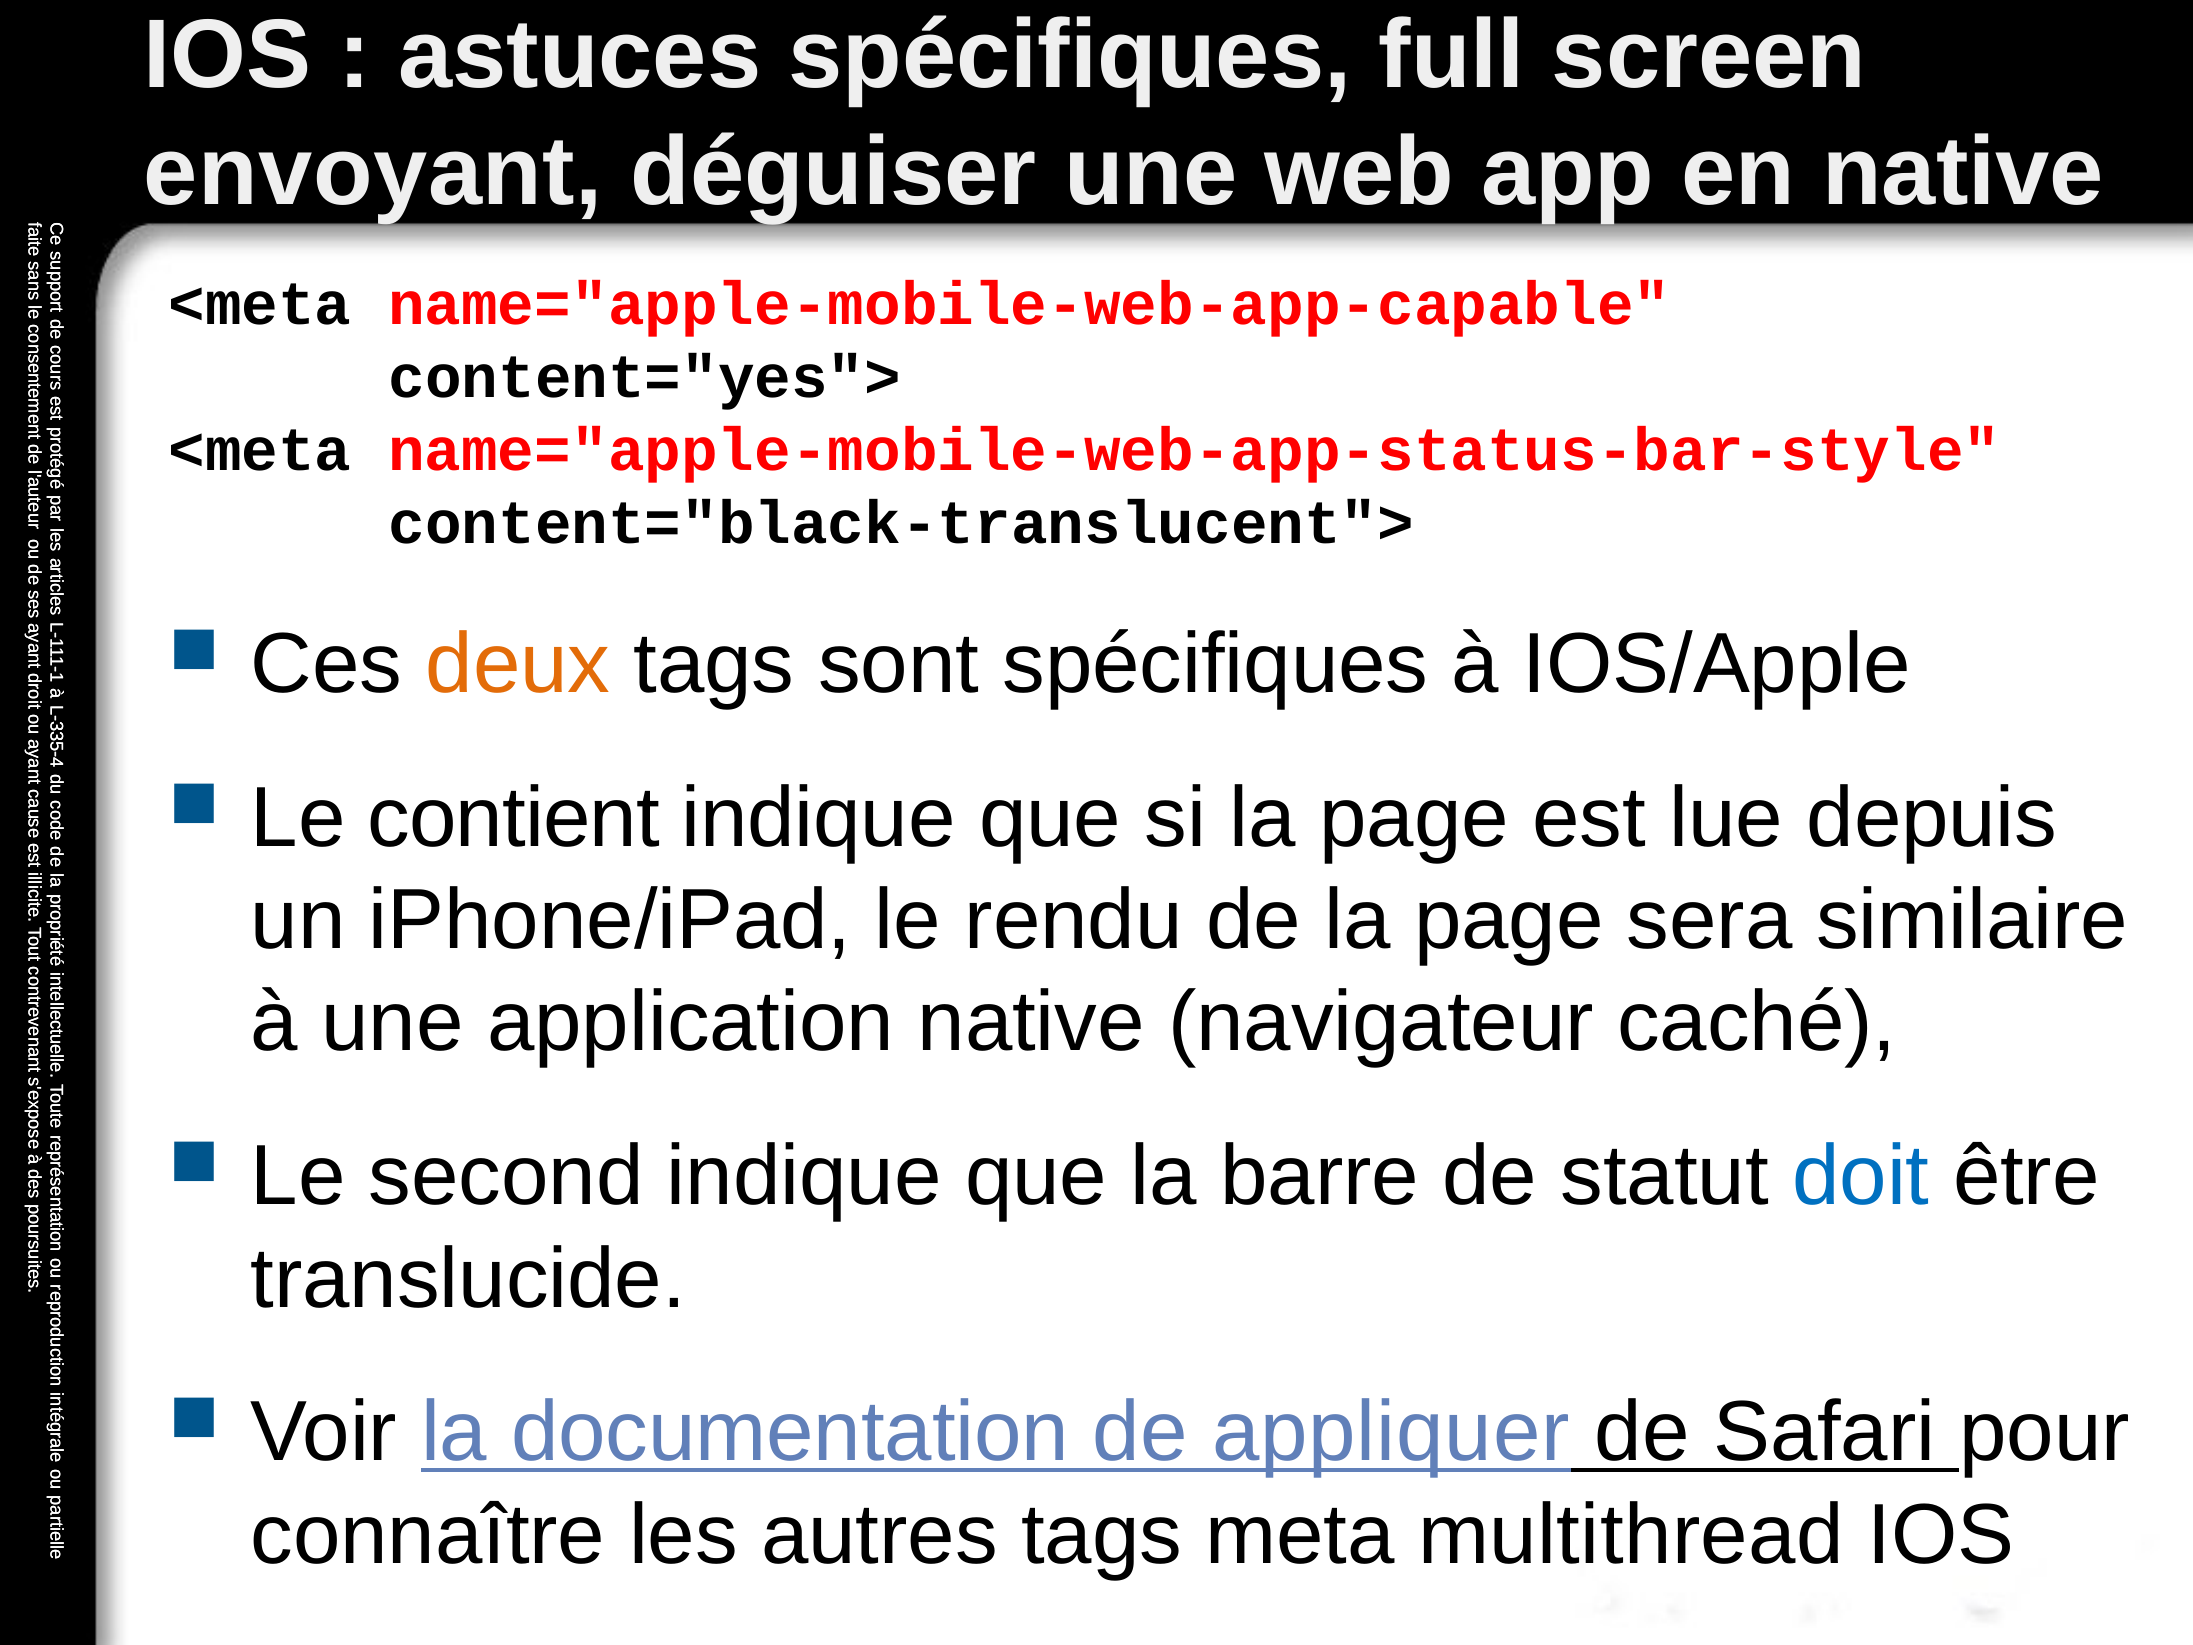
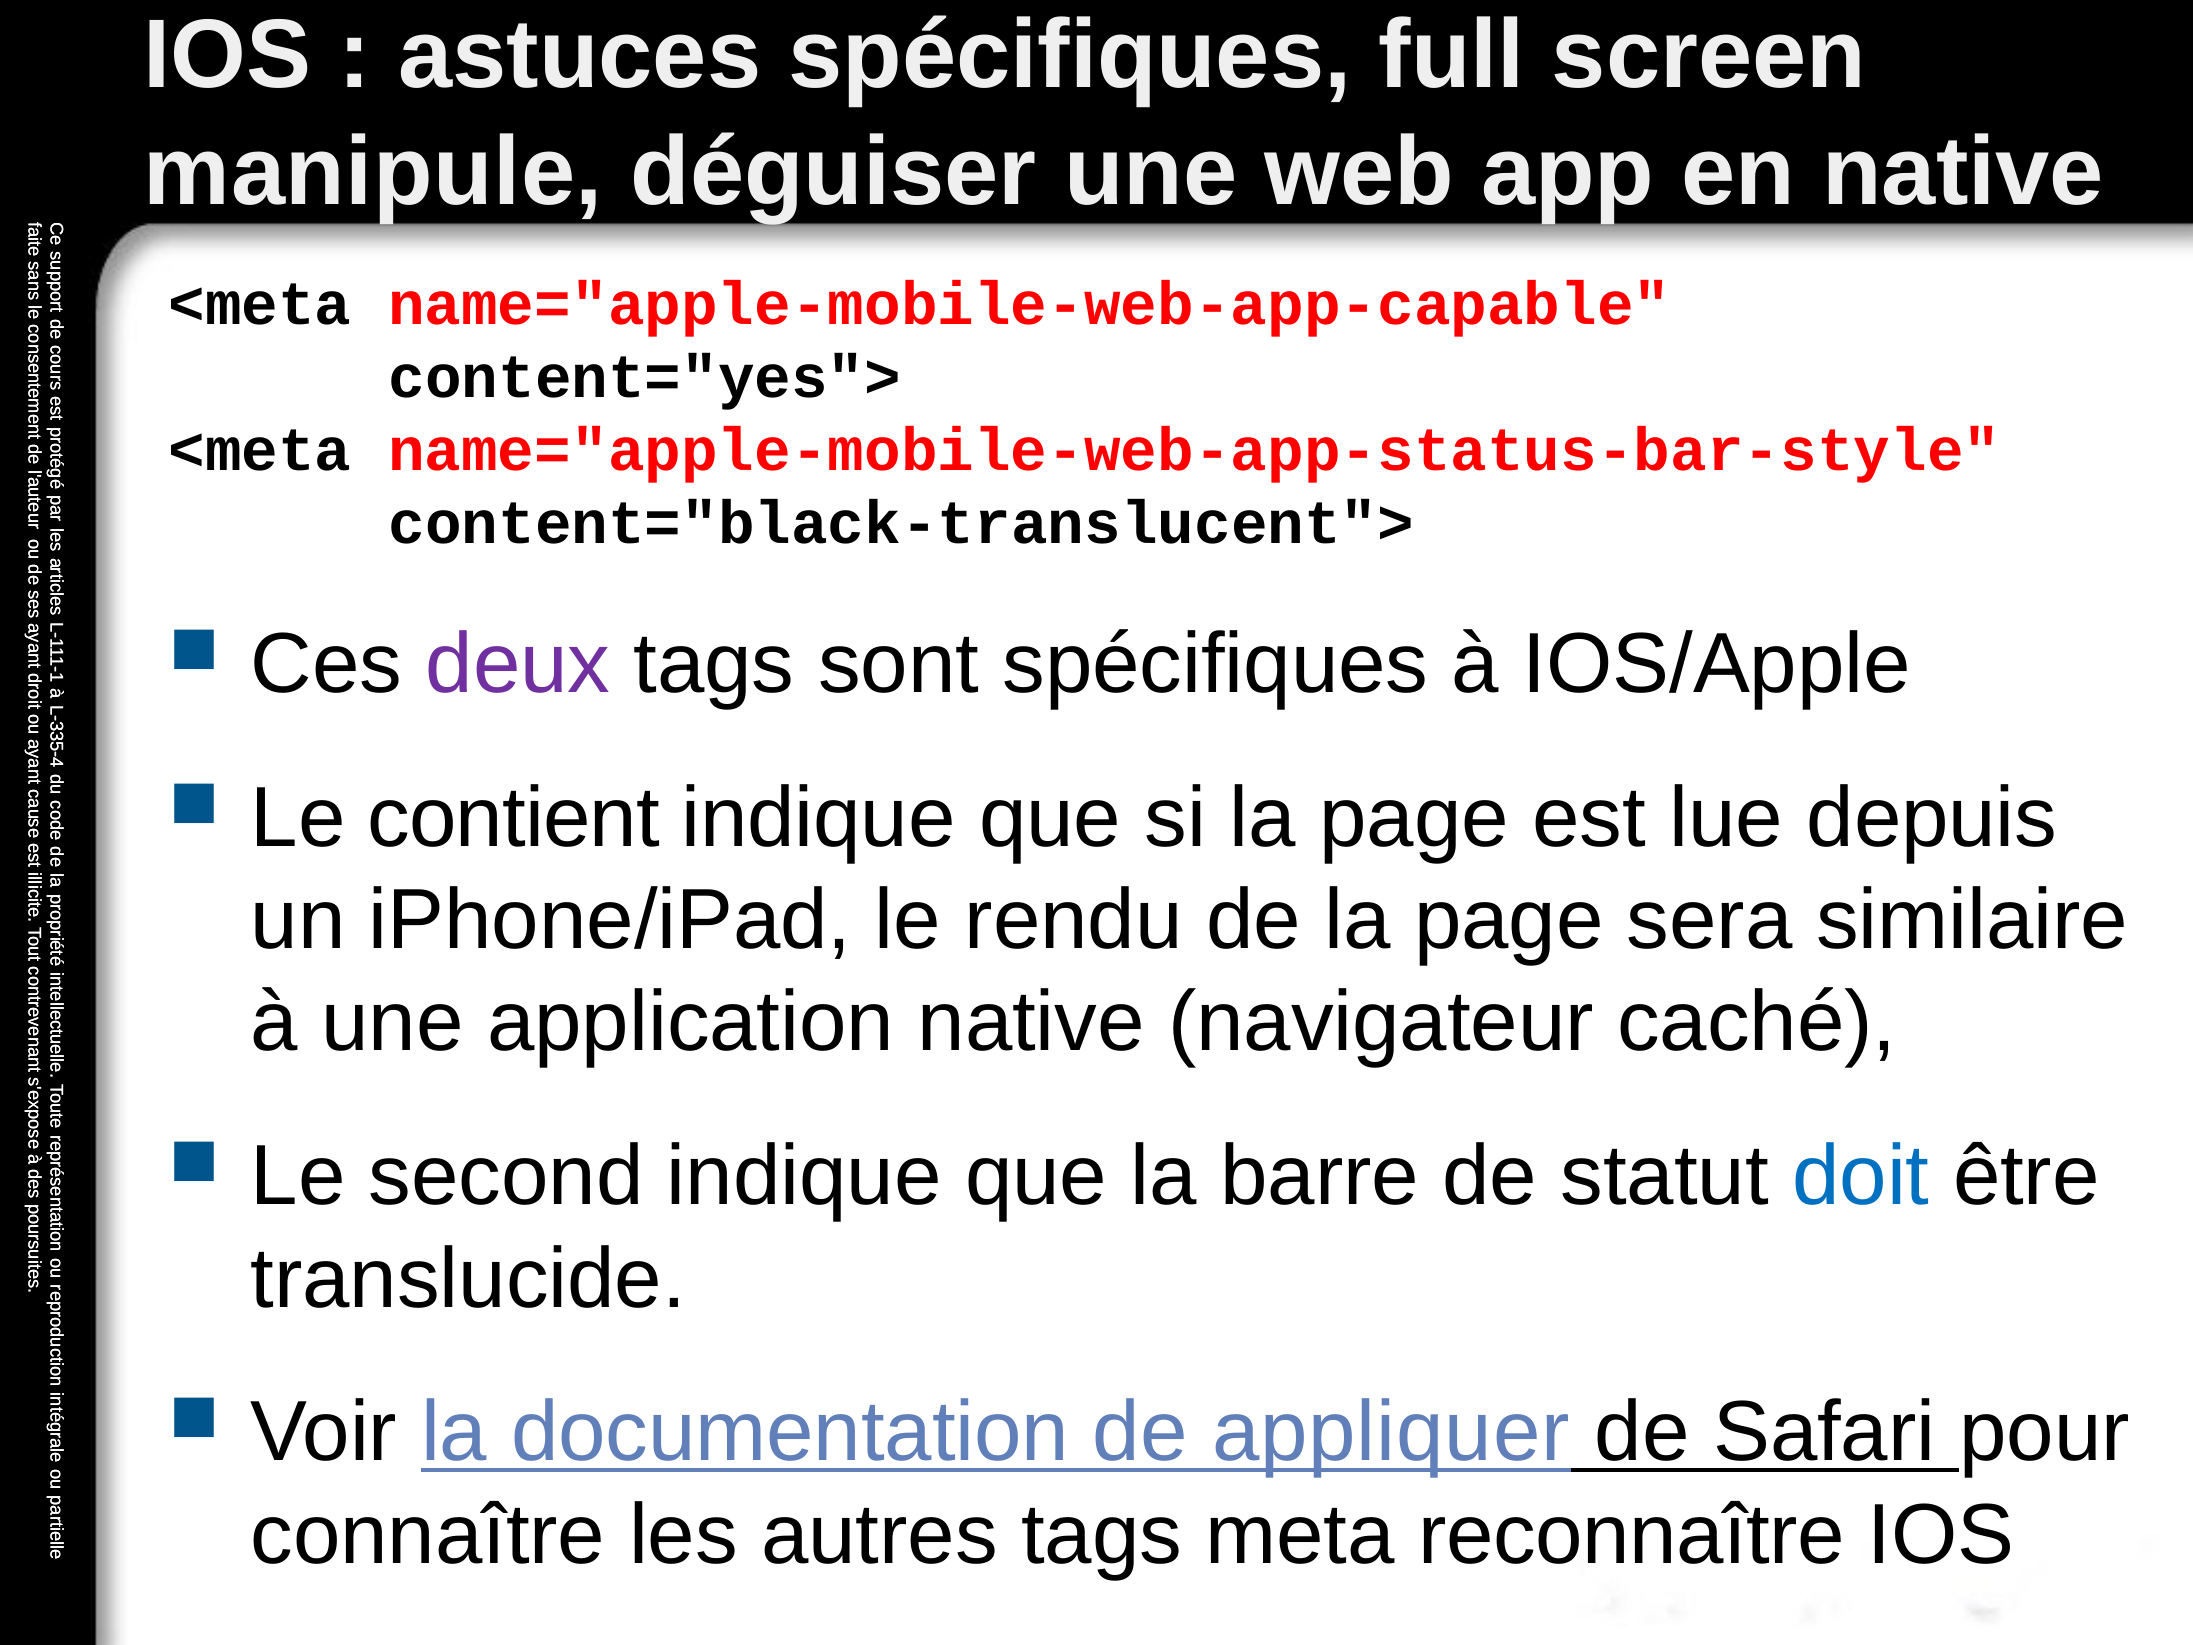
envoyant: envoyant -> manipule
deux colour: orange -> purple
multithread: multithread -> reconnaître
